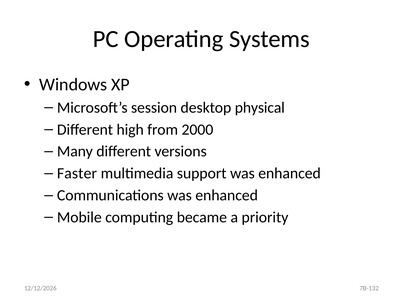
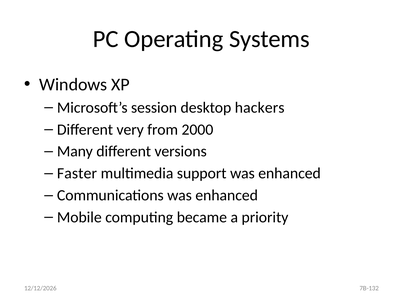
physical: physical -> hackers
high: high -> very
